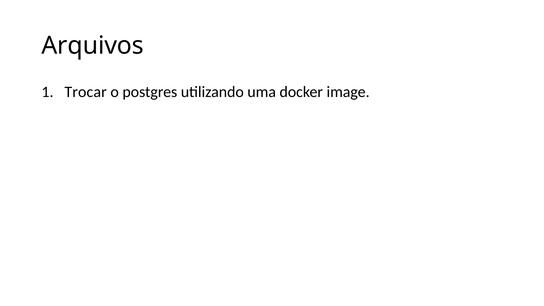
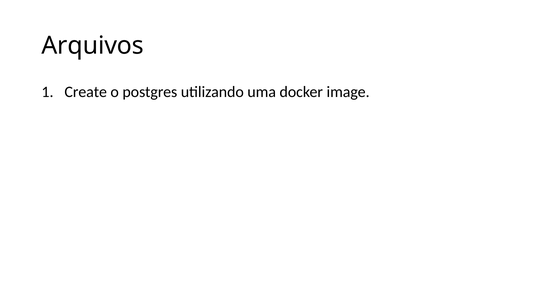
Trocar: Trocar -> Create
